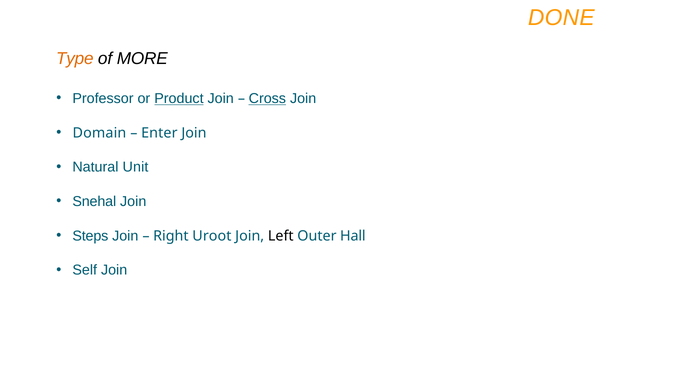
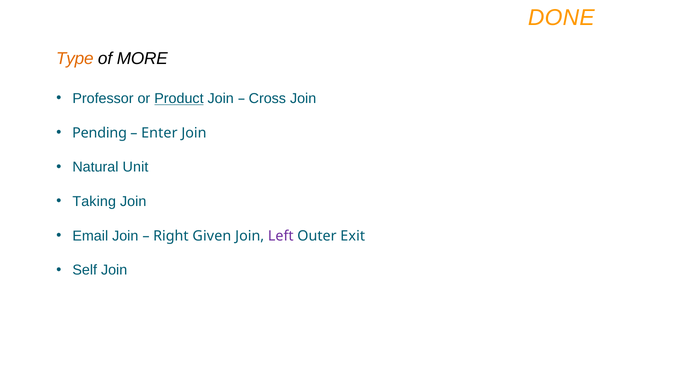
Cross underline: present -> none
Domain: Domain -> Pending
Snehal: Snehal -> Taking
Steps: Steps -> Email
Uroot: Uroot -> Given
Left colour: black -> purple
Hall: Hall -> Exit
